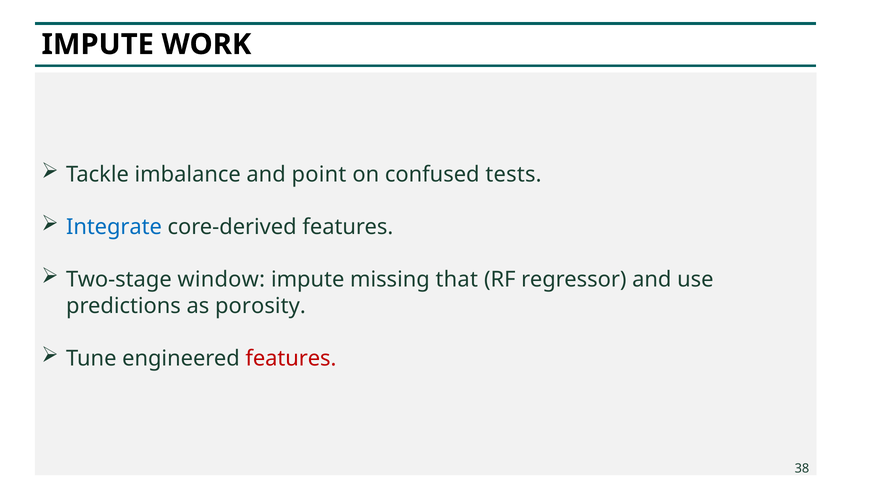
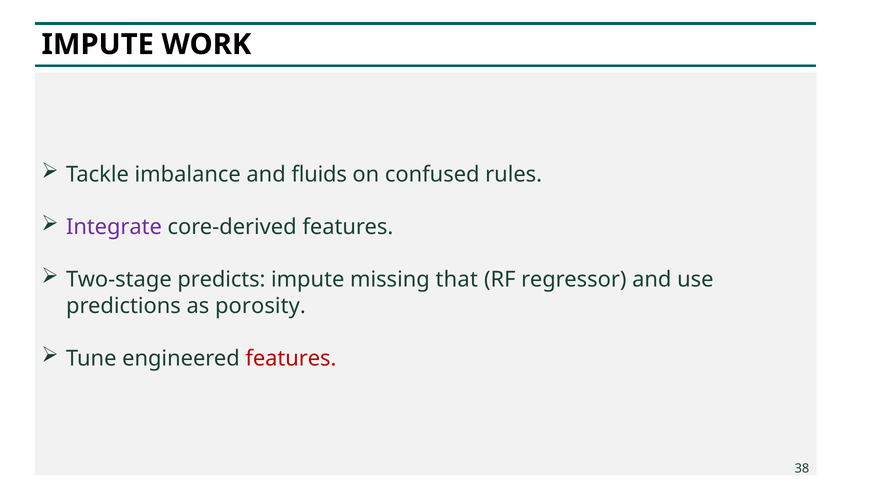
point: point -> fluids
tests: tests -> rules
Integrate colour: blue -> purple
window: window -> predicts
